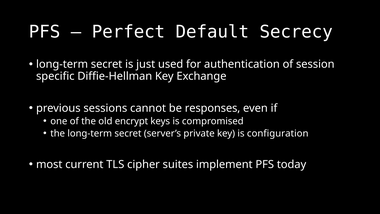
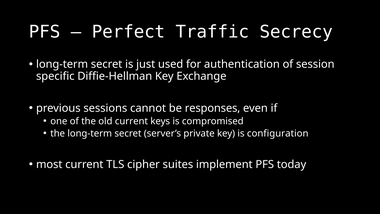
Default: Default -> Traffic
old encrypt: encrypt -> current
